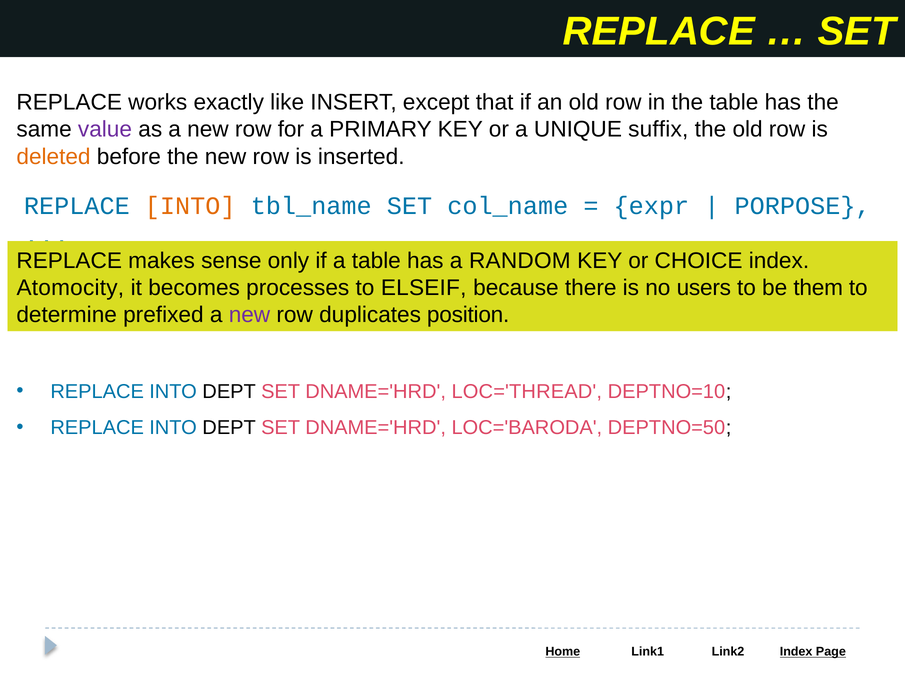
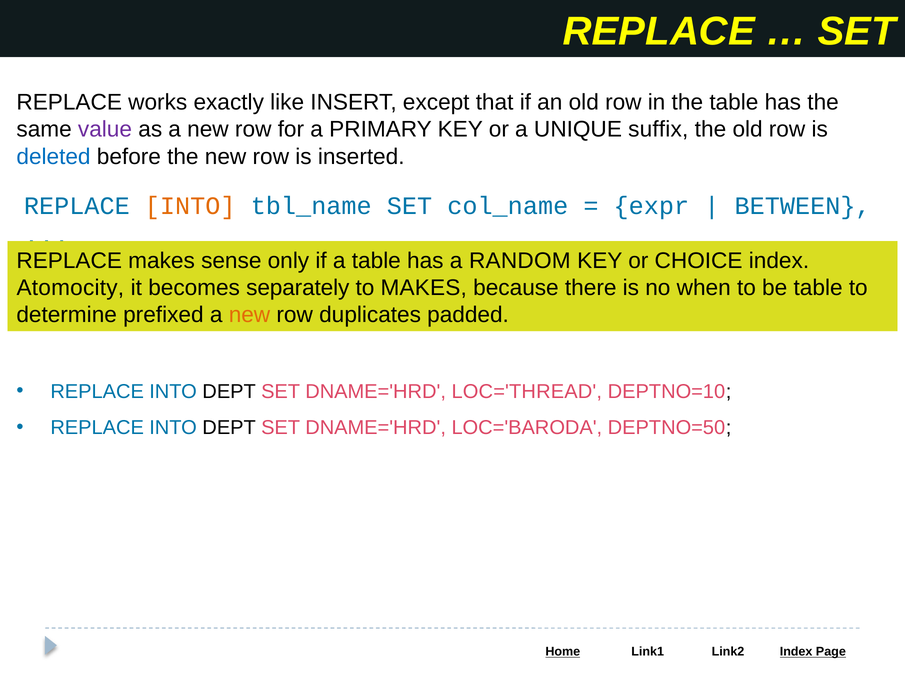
deleted colour: orange -> blue
PORPOSE: PORPOSE -> BETWEEN
processes: processes -> separately
to ELSEIF: ELSEIF -> MAKES
users: users -> when
be them: them -> table
new at (249, 315) colour: purple -> orange
position: position -> padded
